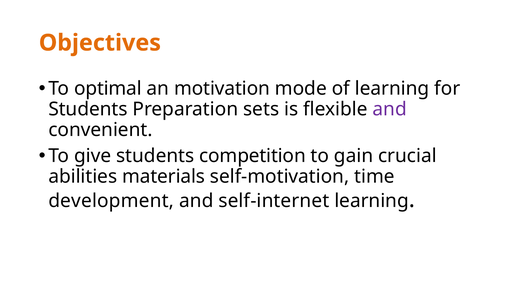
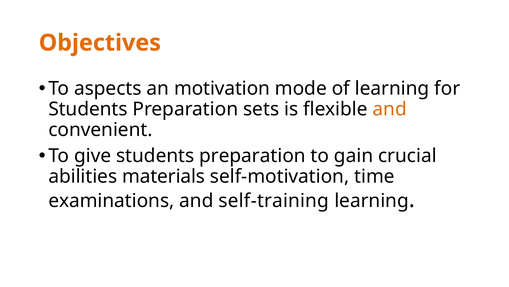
optimal: optimal -> aspects
and at (390, 109) colour: purple -> orange
give students competition: competition -> preparation
development: development -> examinations
self-internet: self-internet -> self-training
